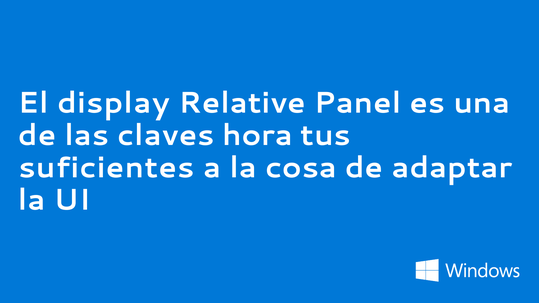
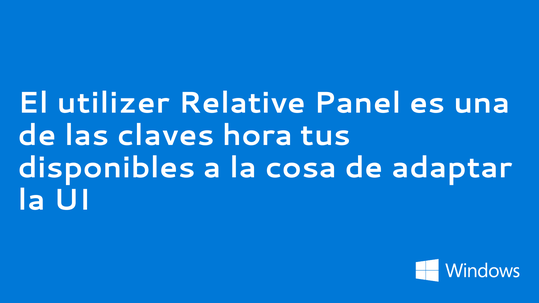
display: display -> utilizer
suficientes: suficientes -> disponibles
